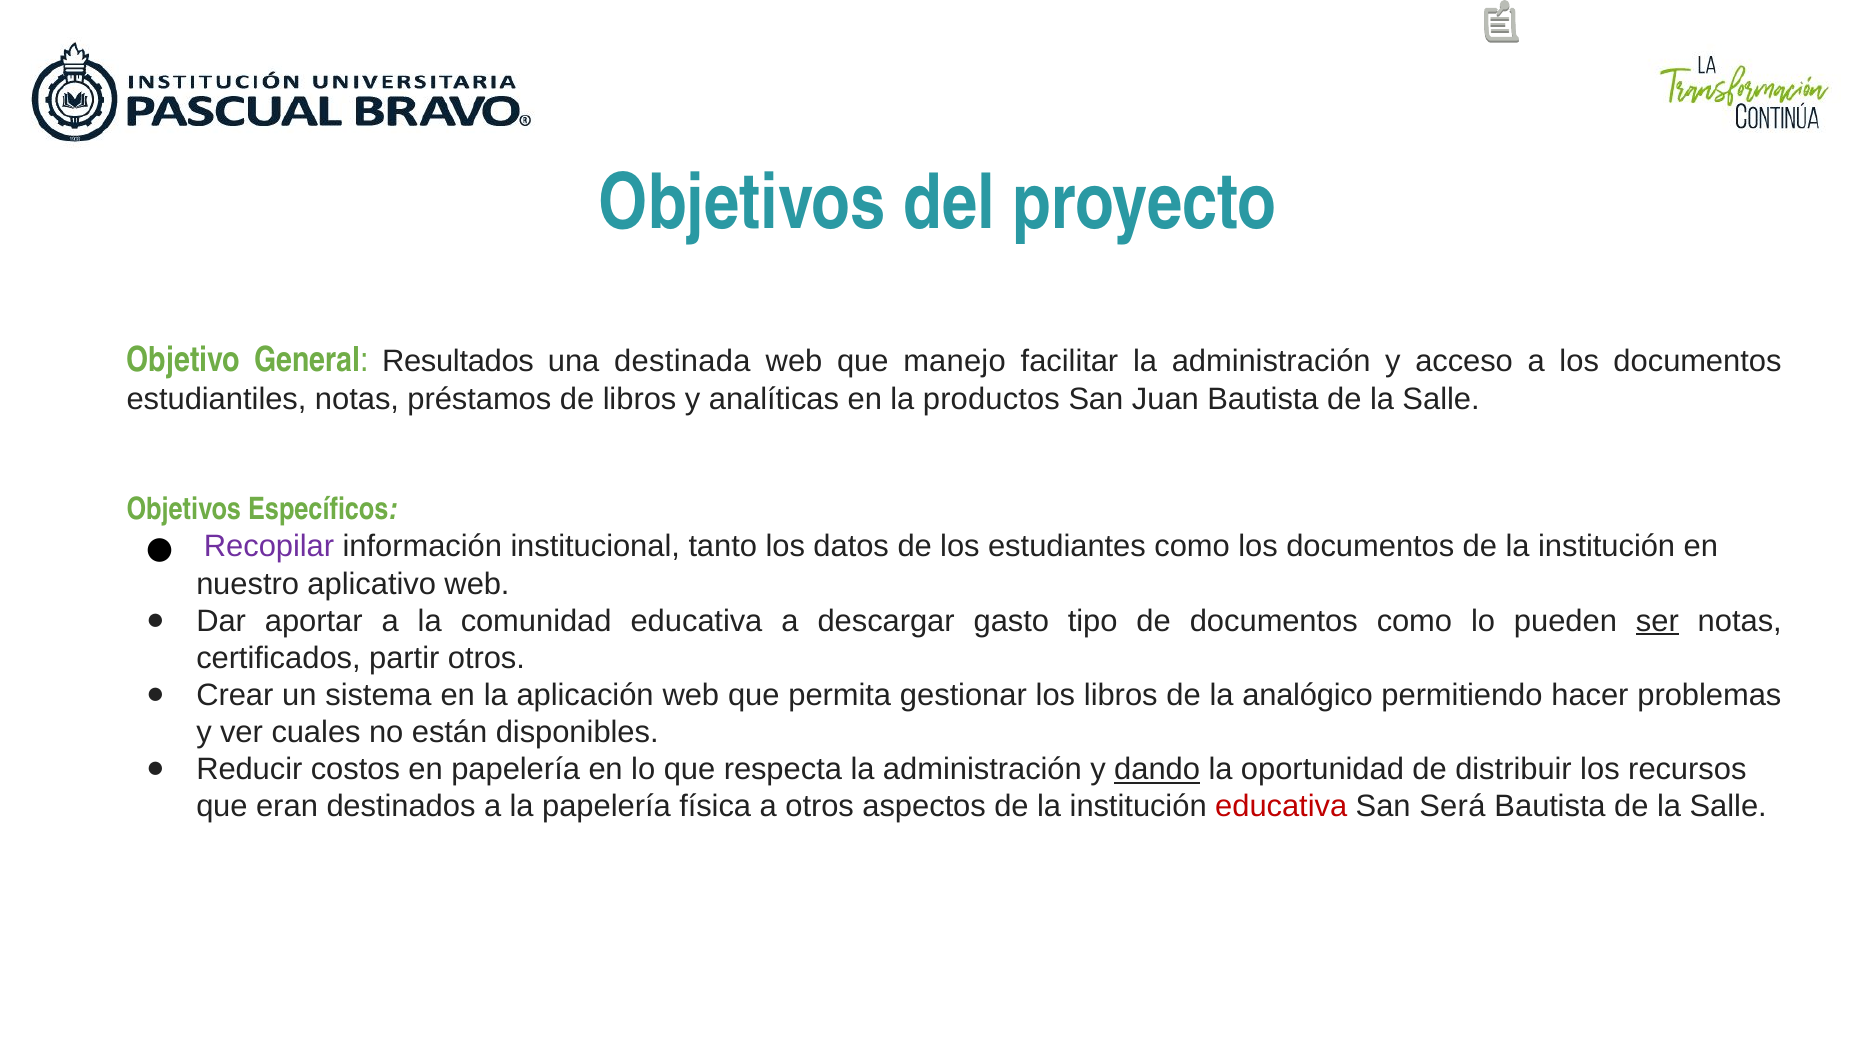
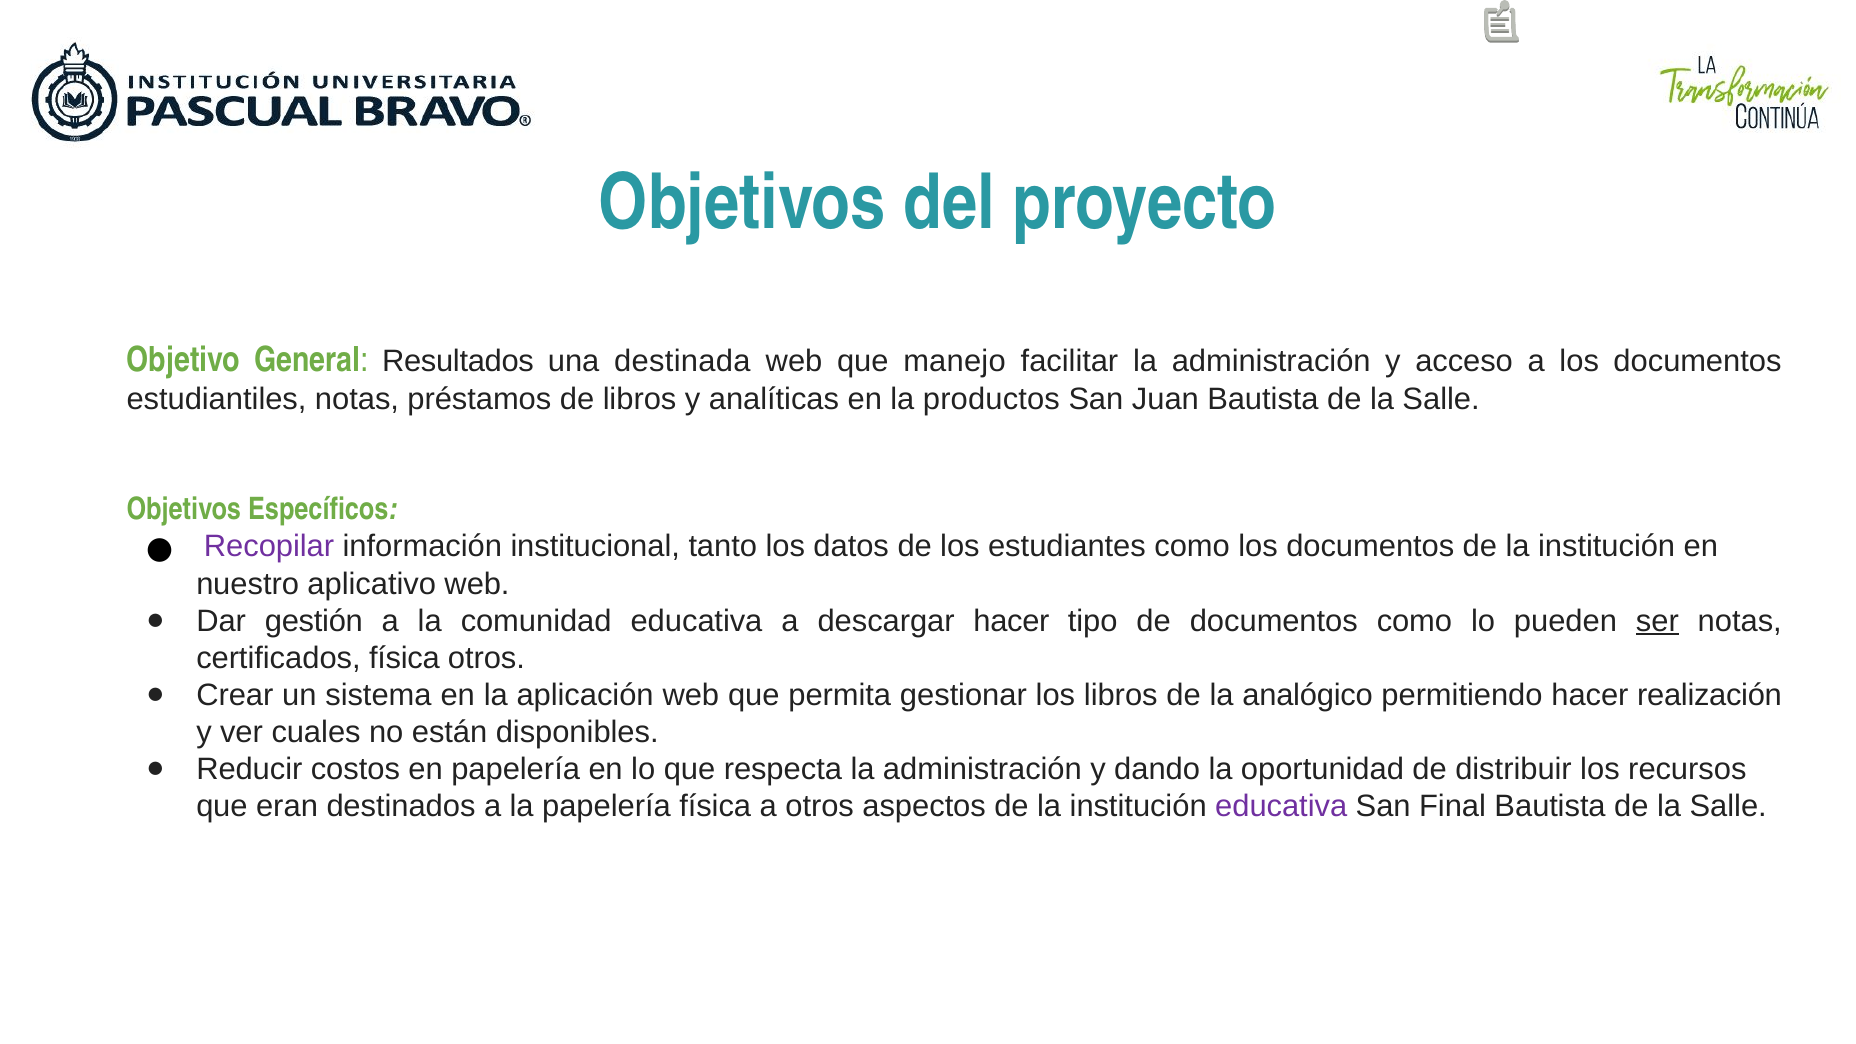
aportar: aportar -> gestión
descargar gasto: gasto -> hacer
certificados partir: partir -> física
problemas: problemas -> realización
dando underline: present -> none
educativa at (1281, 806) colour: red -> purple
Será: Será -> Final
